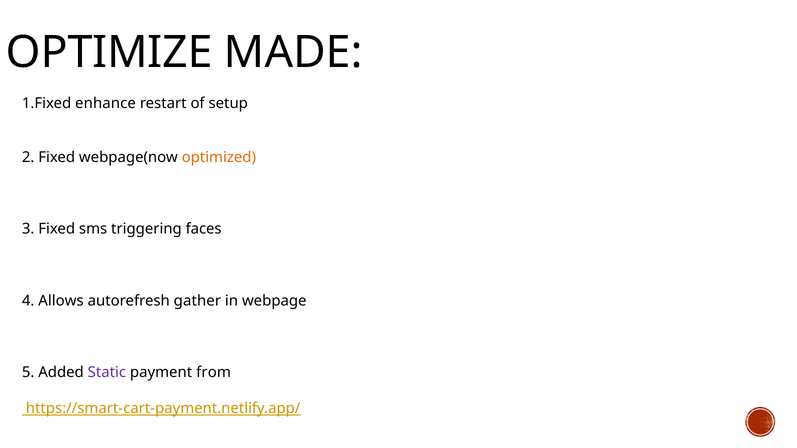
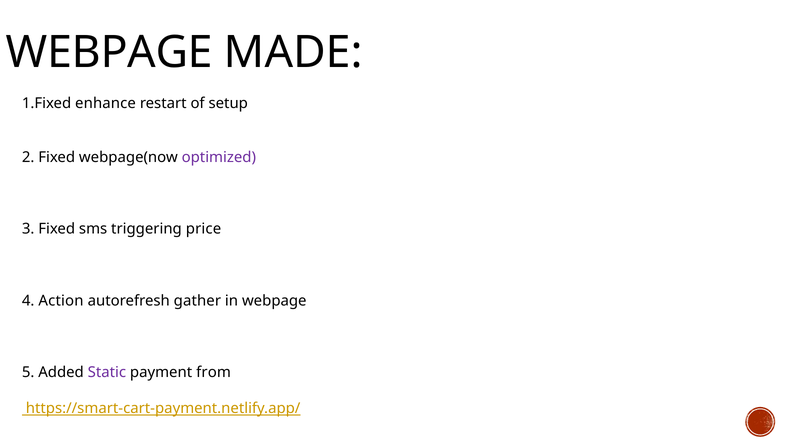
OPTIMIZE at (109, 52): OPTIMIZE -> WEBPAGE
optimized colour: orange -> purple
faces: faces -> price
Allows: Allows -> Action
